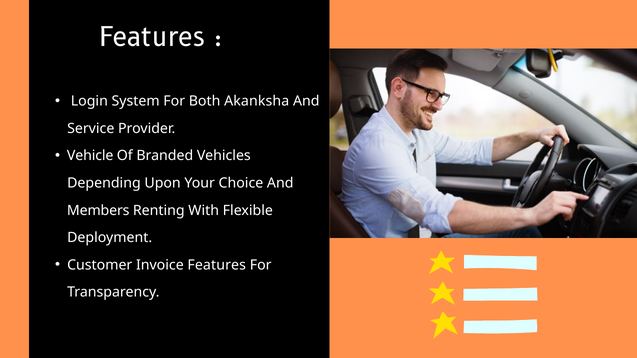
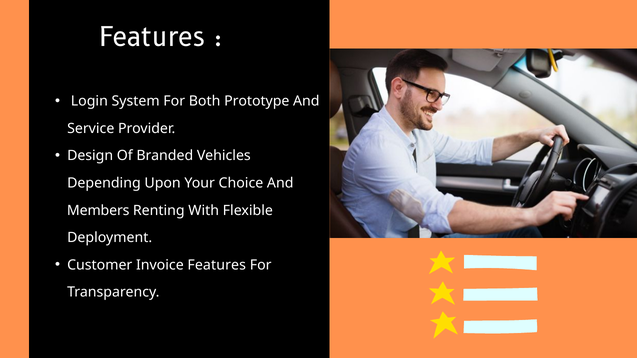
Akanksha: Akanksha -> Prototype
Vehicle: Vehicle -> Design
